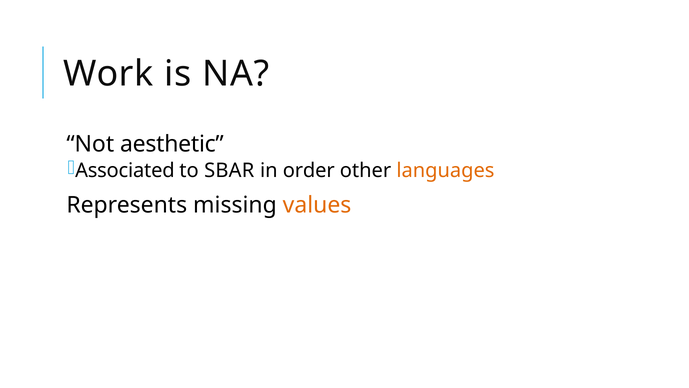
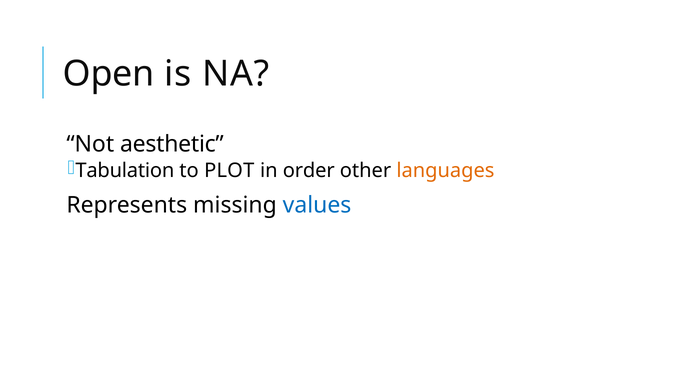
Work: Work -> Open
Associated: Associated -> Tabulation
SBAR: SBAR -> PLOT
values colour: orange -> blue
